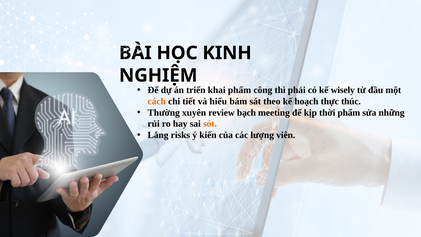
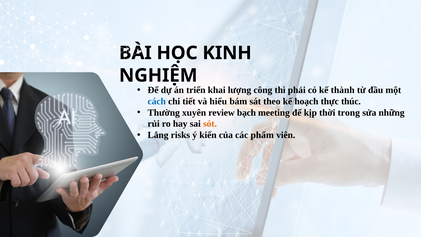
khai phẩm: phẩm -> lượng
wisely: wisely -> thành
cách colour: orange -> blue
thời phẩm: phẩm -> trong
lượng: lượng -> phẩm
